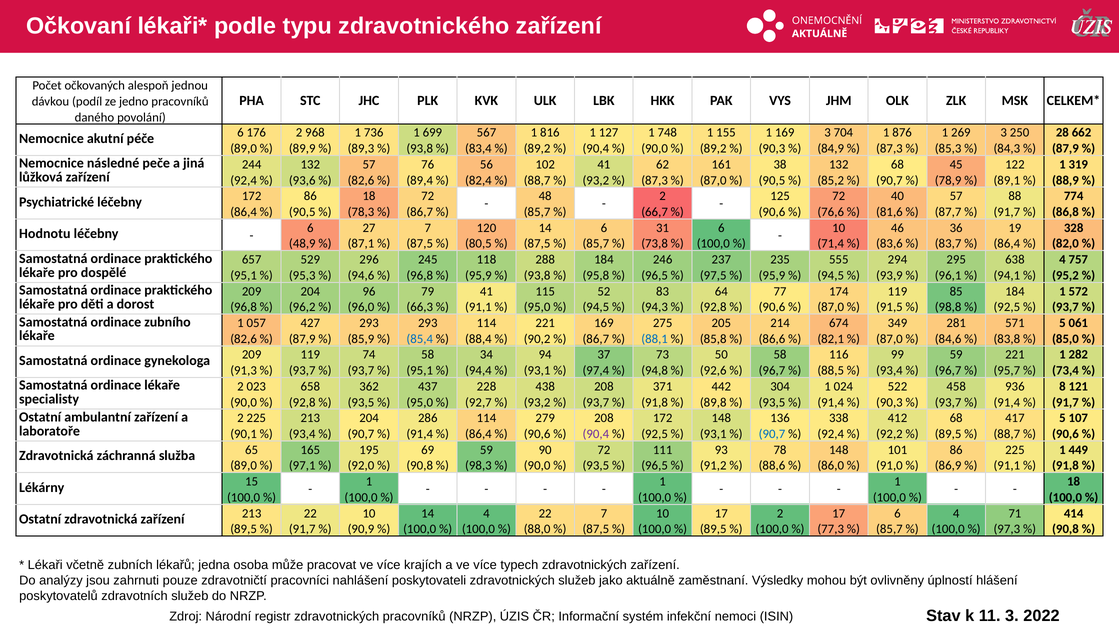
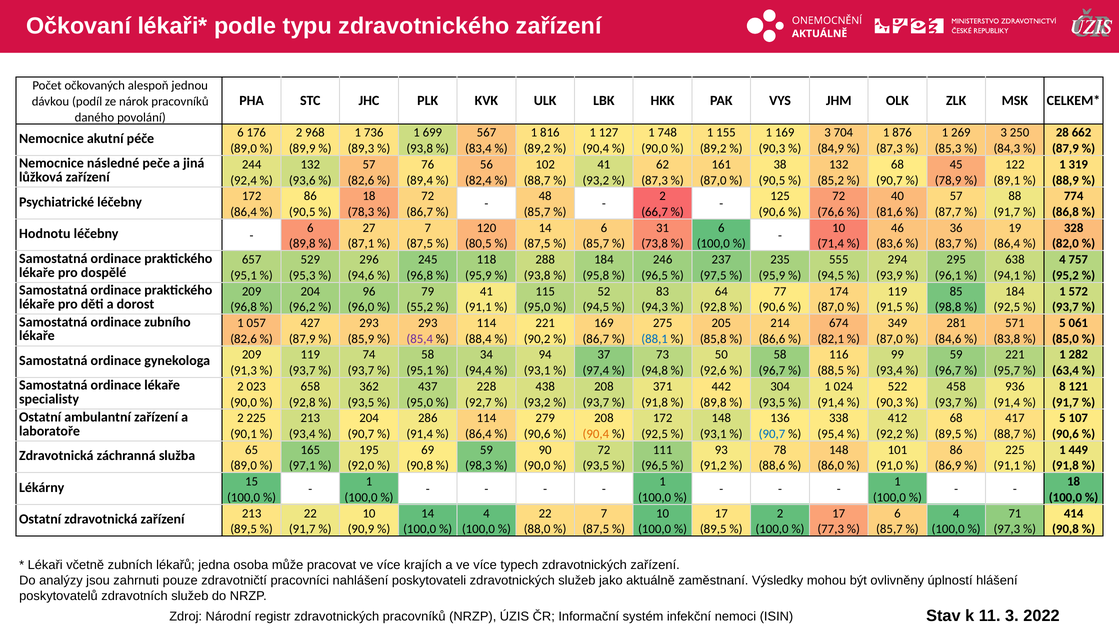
jedno: jedno -> nárok
48,9 at (302, 243): 48,9 -> 89,8
66,3: 66,3 -> 55,2
85,4 colour: blue -> purple
73,4: 73,4 -> 63,4
90,4 at (596, 434) colour: purple -> orange
92,4 at (831, 434): 92,4 -> 95,4
